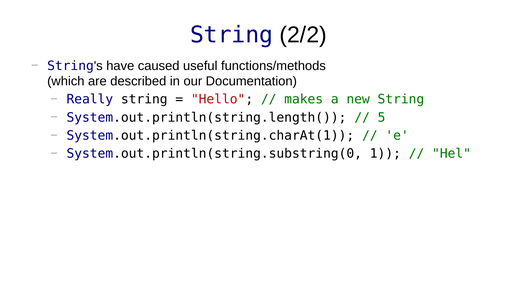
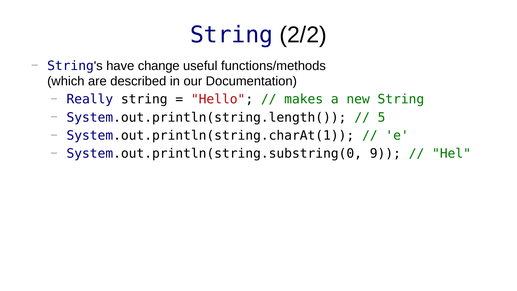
caused: caused -> change
1: 1 -> 9
